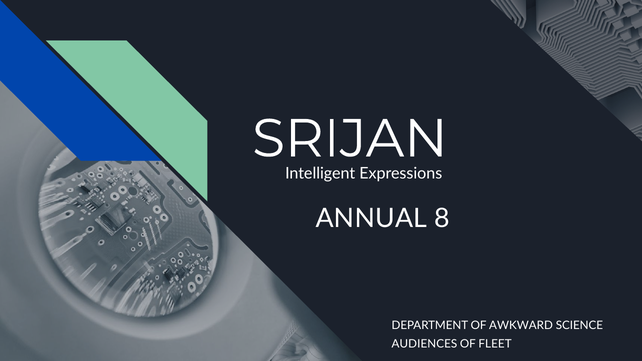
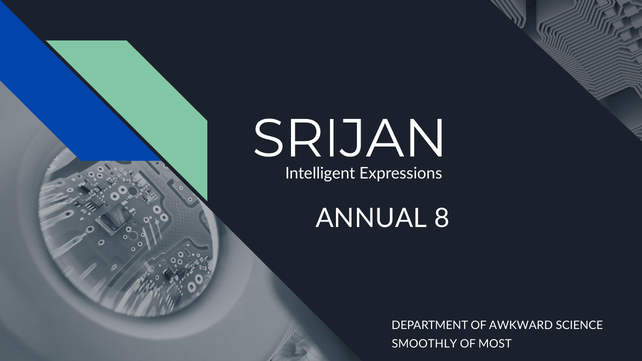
AUDIENCES: AUDIENCES -> SMOOTHLY
FLEET: FLEET -> MOST
